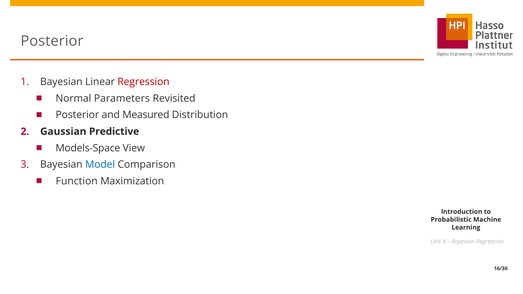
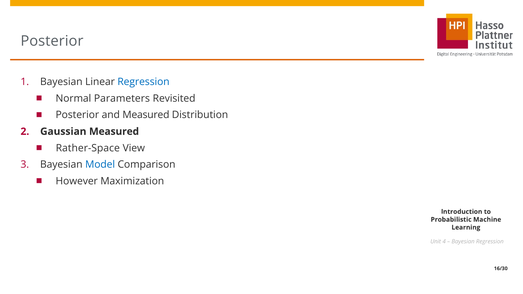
Regression at (144, 82) colour: red -> blue
Gaussian Predictive: Predictive -> Measured
Models-Space: Models-Space -> Rather-Space
Function: Function -> However
